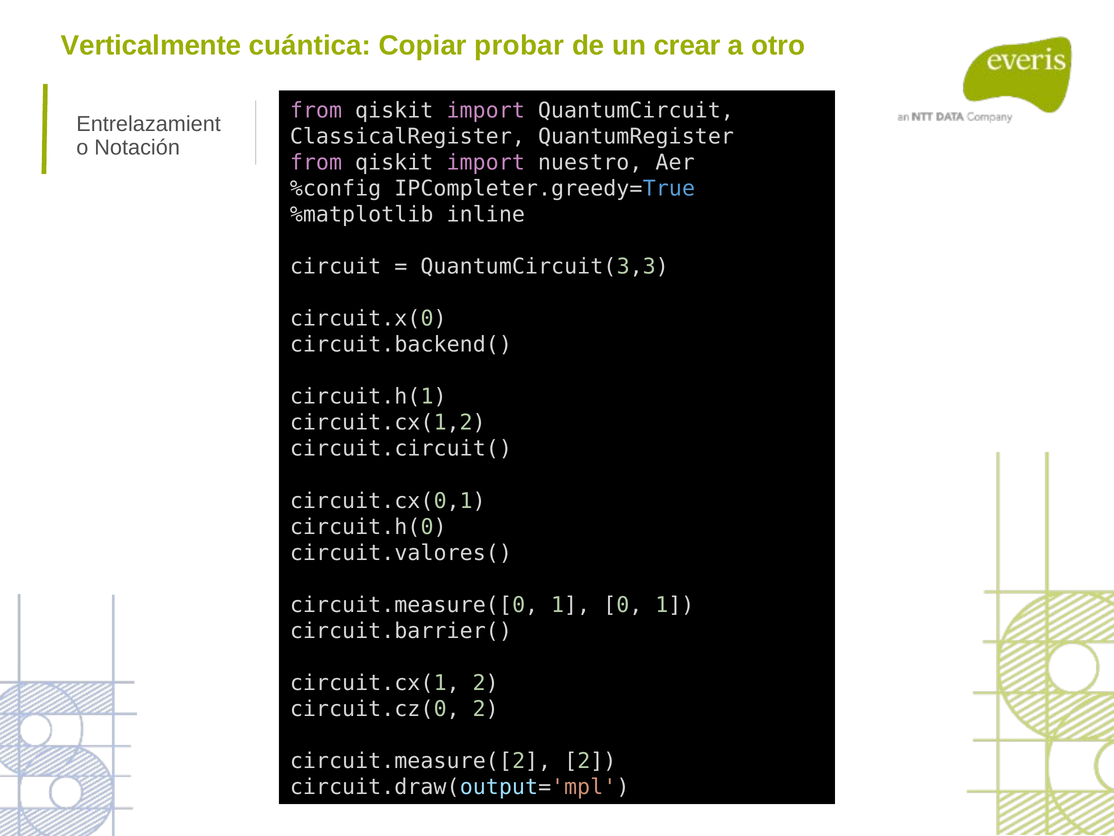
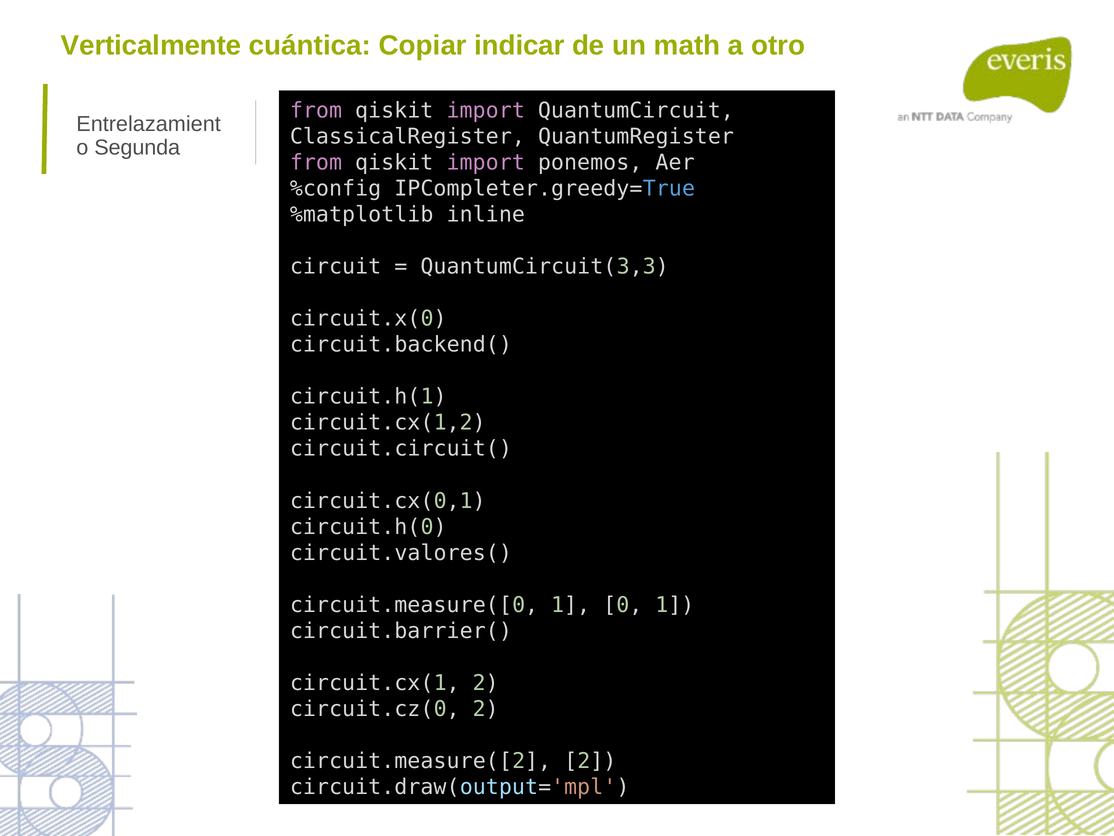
probar: probar -> indicar
crear: crear -> math
Notación: Notación -> Segunda
nuestro: nuestro -> ponemos
